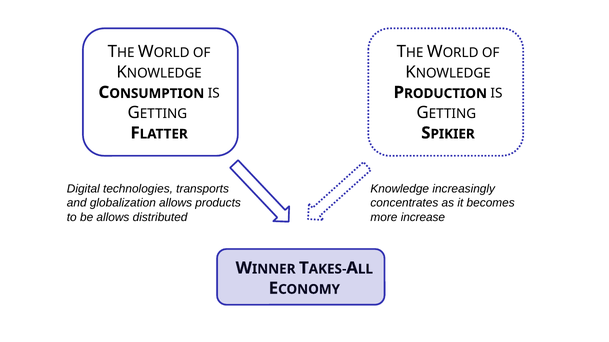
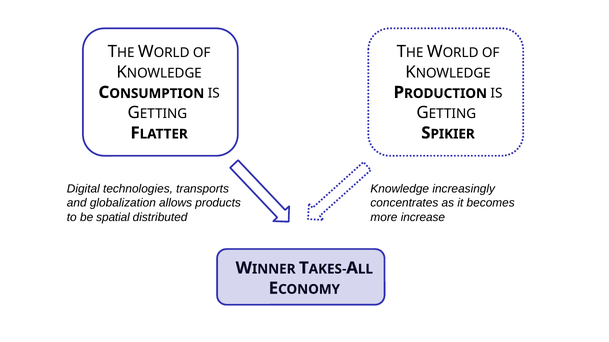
be allows: allows -> spatial
